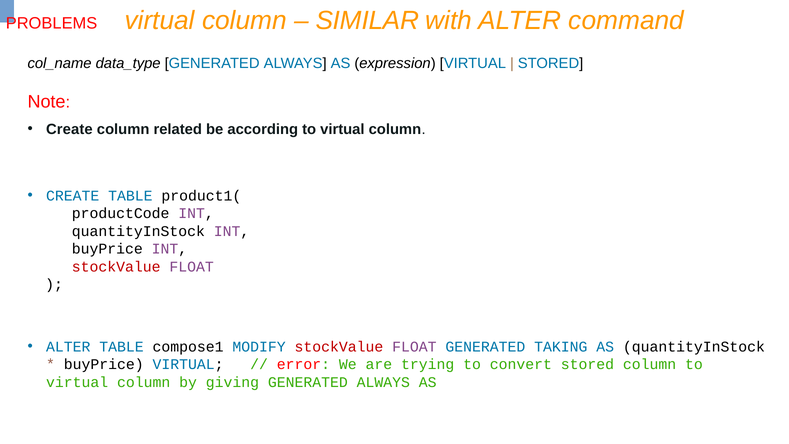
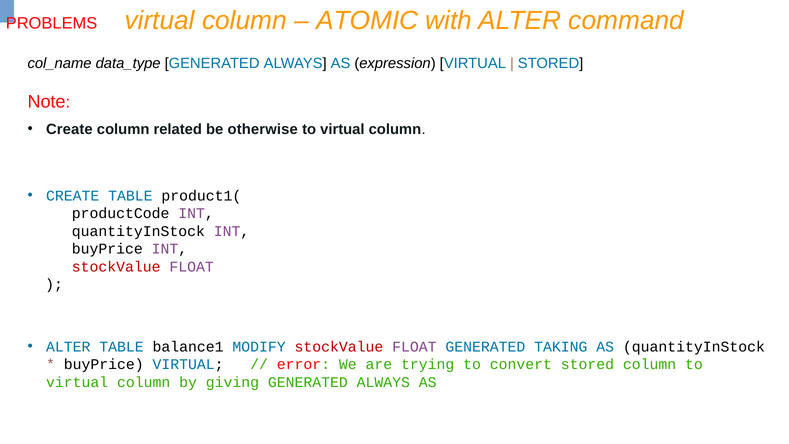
SIMILAR: SIMILAR -> ATOMIC
according: according -> otherwise
compose1: compose1 -> balance1
